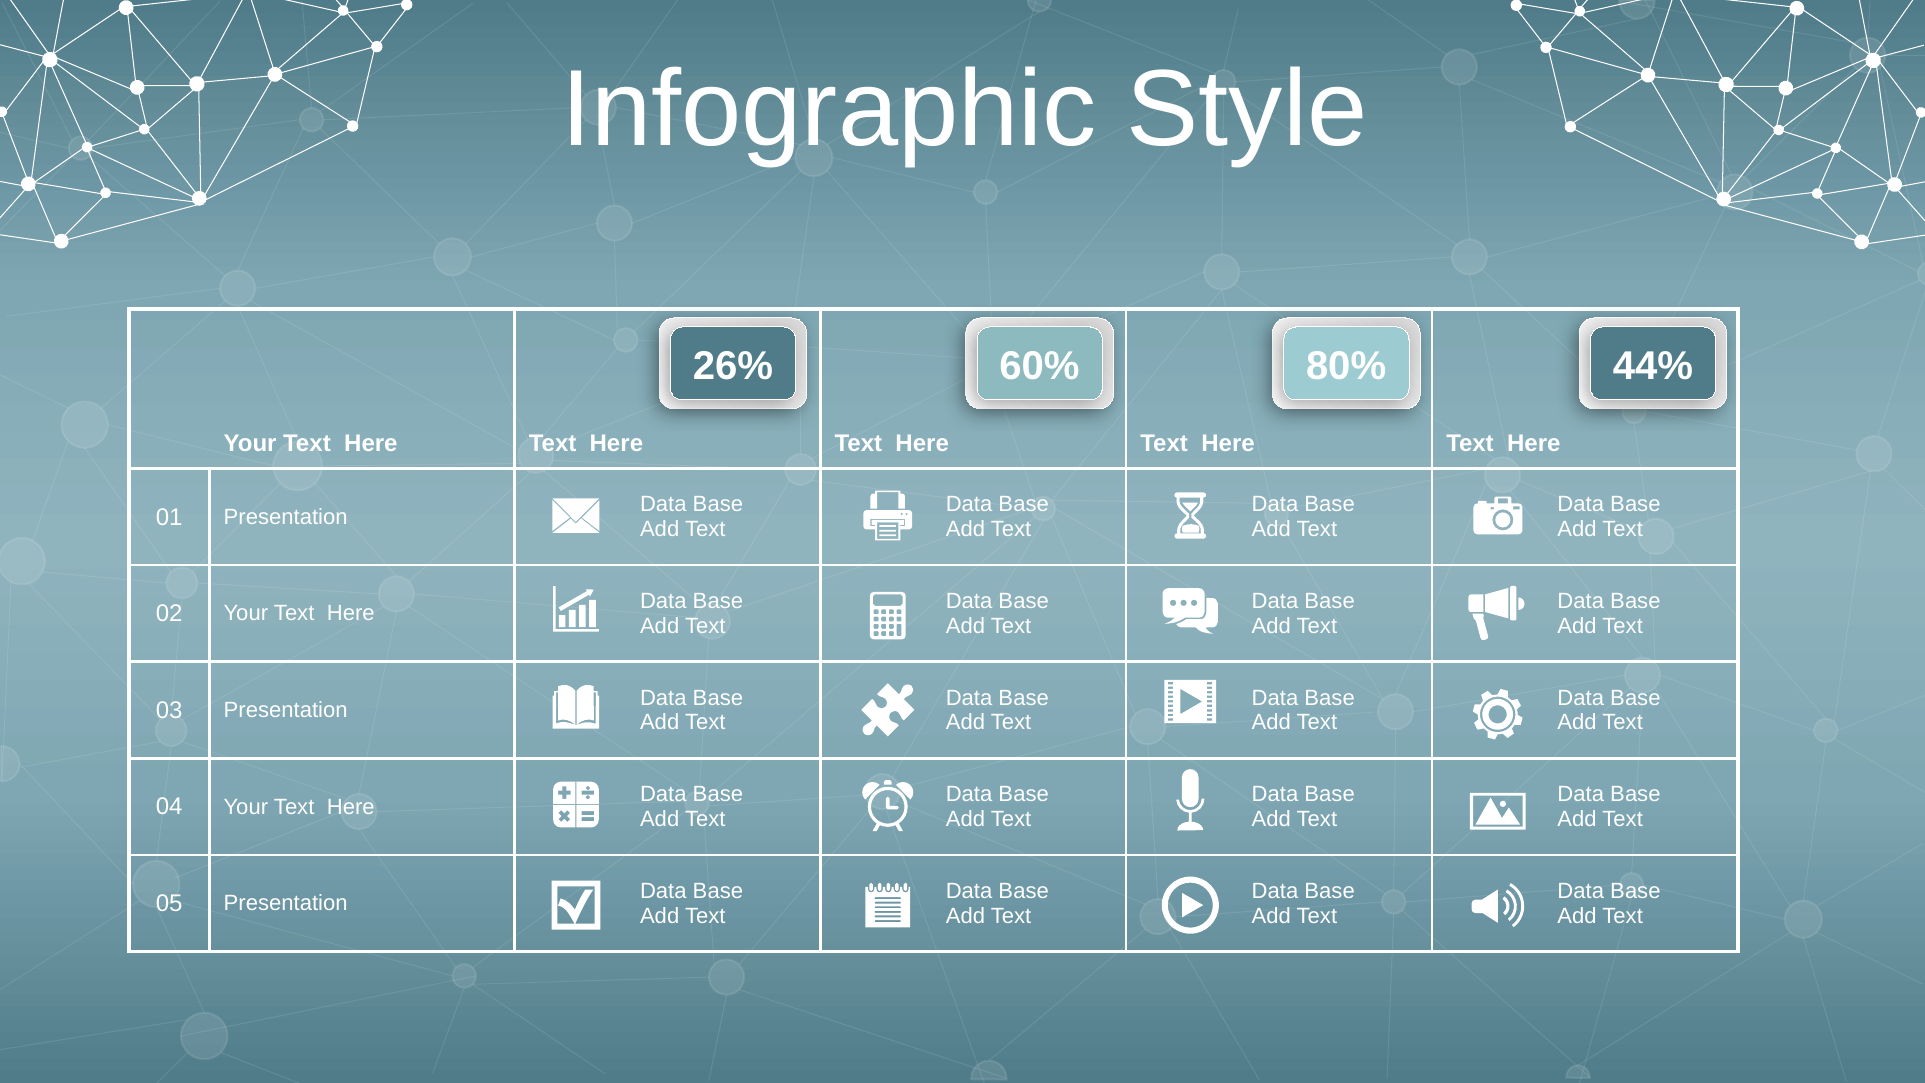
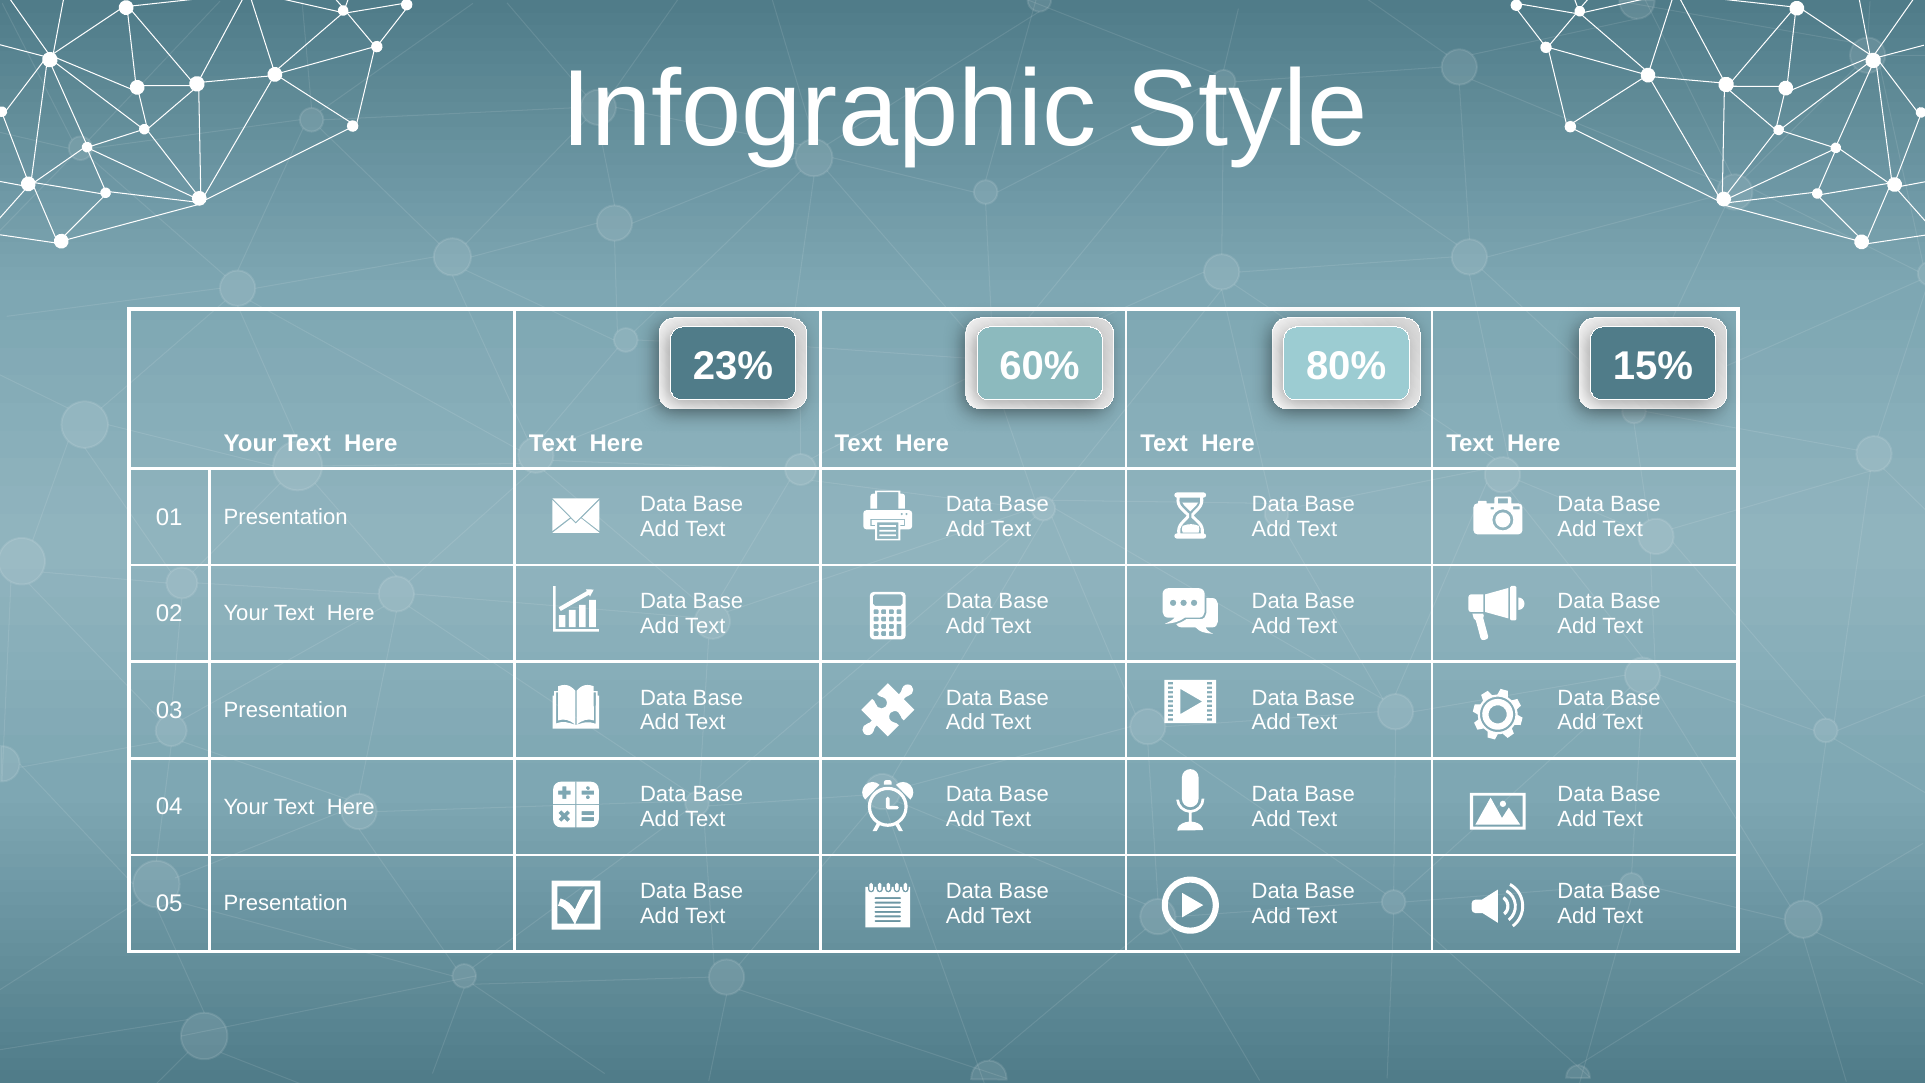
26%: 26% -> 23%
44%: 44% -> 15%
